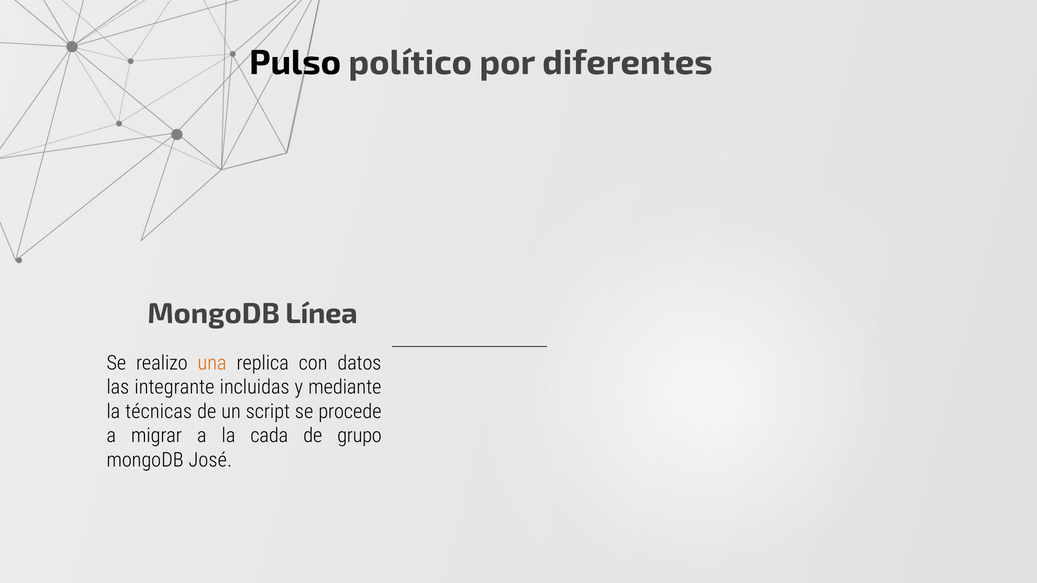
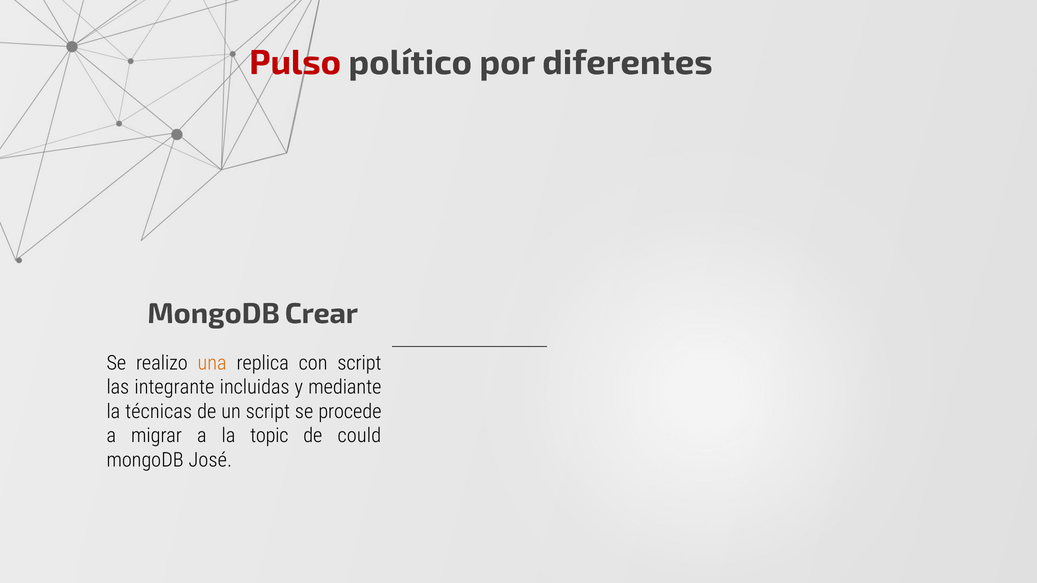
Pulso colour: black -> red
Línea: Línea -> Crear
con datos: datos -> script
cada: cada -> topic
grupo: grupo -> could
